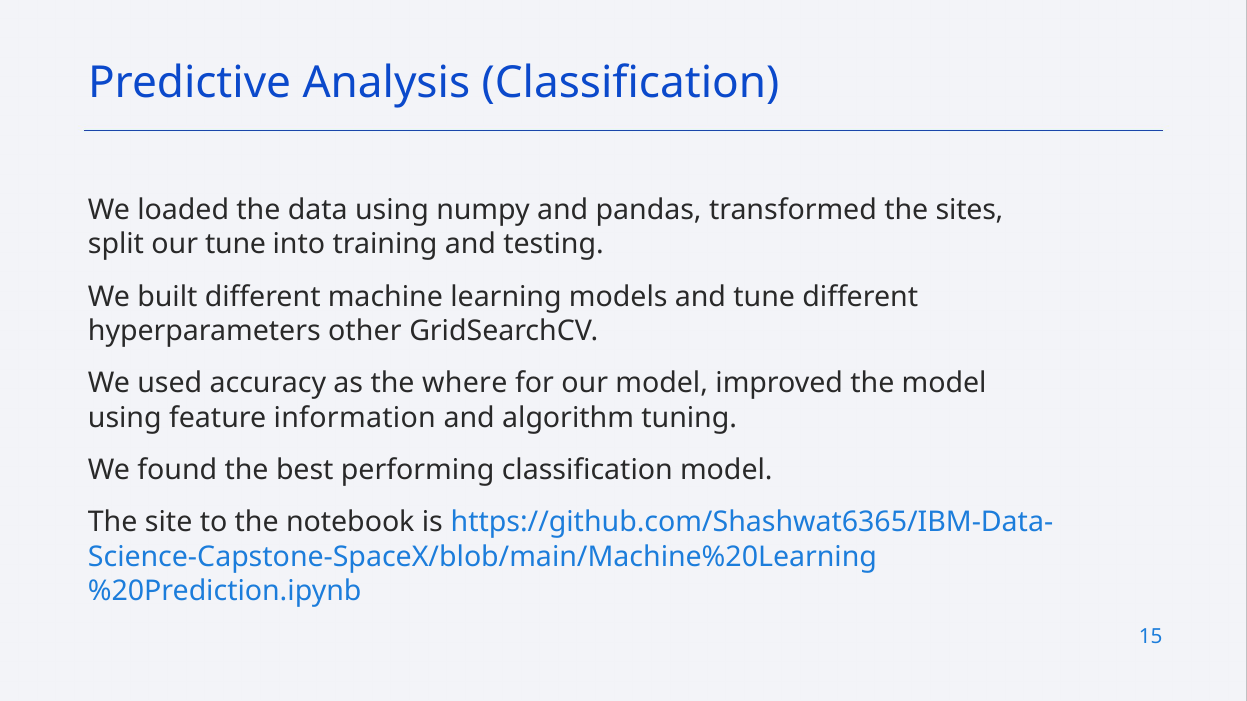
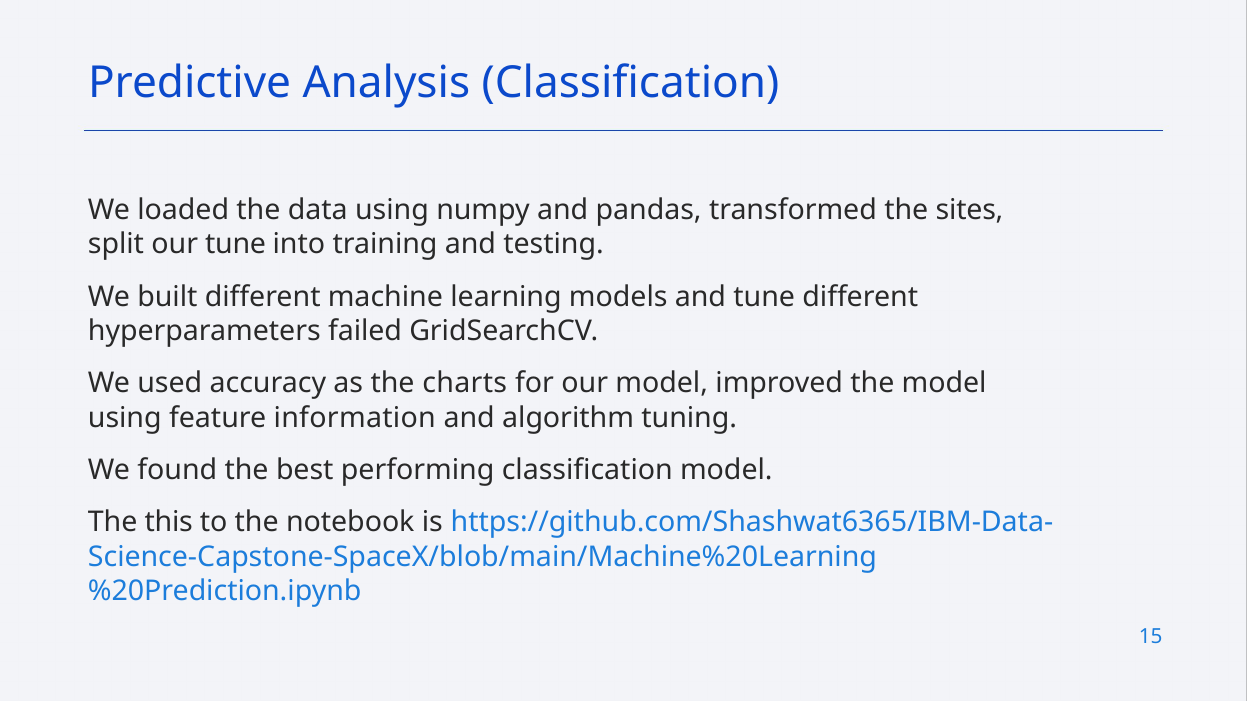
other: other -> failed
where: where -> charts
site: site -> this
